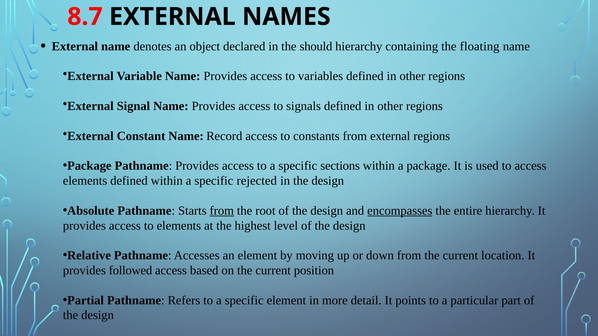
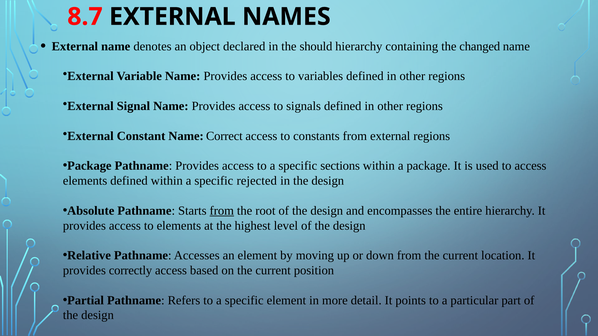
floating: floating -> changed
Record: Record -> Correct
encompasses underline: present -> none
followed: followed -> correctly
